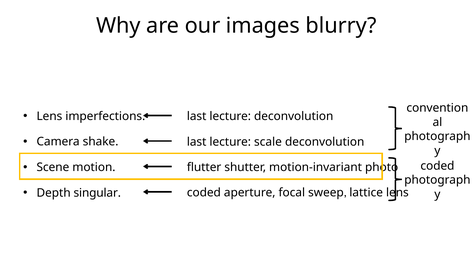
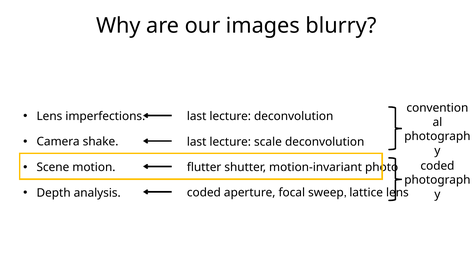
singular: singular -> analysis
